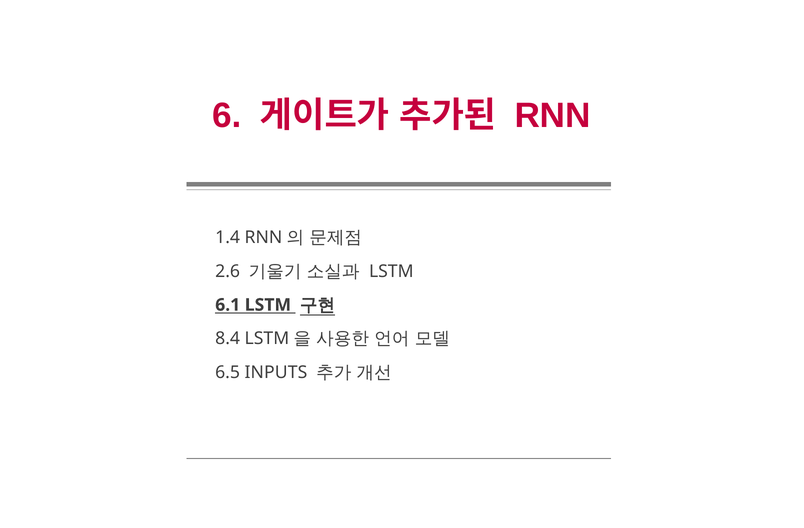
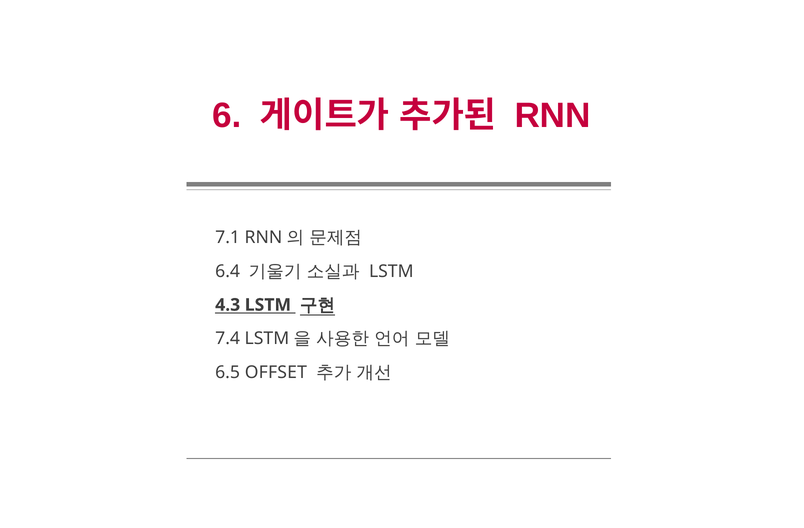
1.4: 1.4 -> 7.1
2.6: 2.6 -> 6.4
6.1: 6.1 -> 4.3
8.4: 8.4 -> 7.4
INPUTS: INPUTS -> OFFSET
